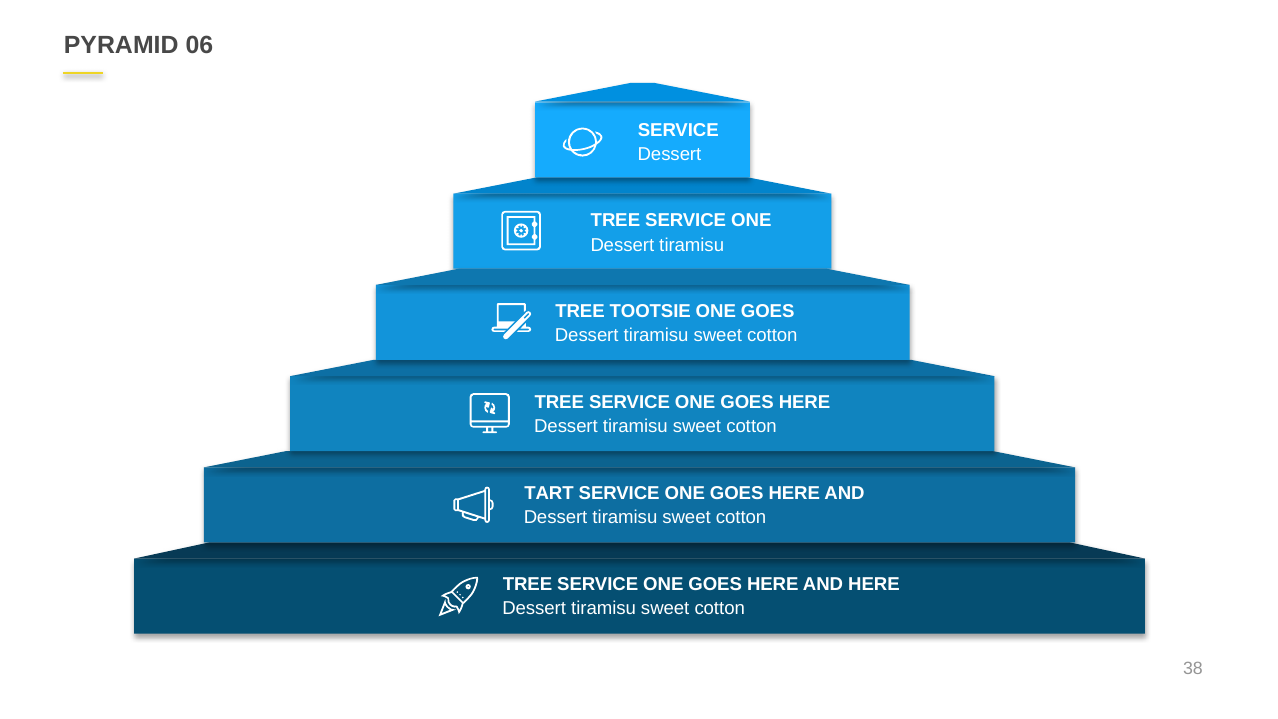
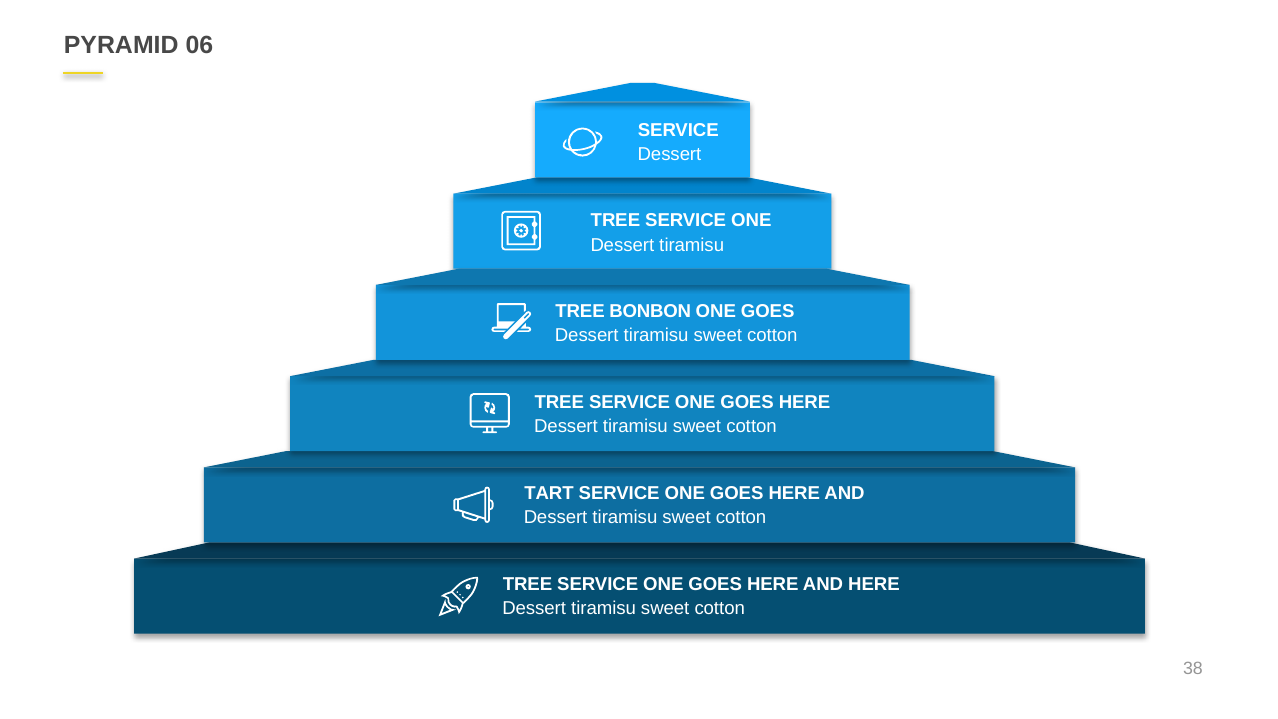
TOOTSIE: TOOTSIE -> BONBON
